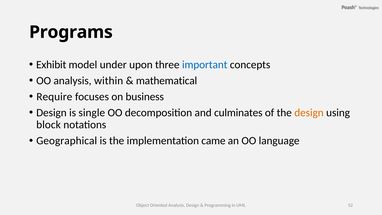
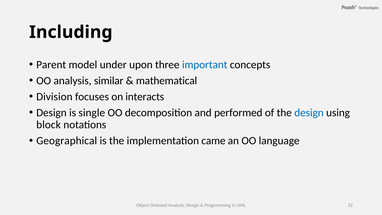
Programs: Programs -> Including
Exhibit: Exhibit -> Parent
within: within -> similar
Require: Require -> Division
business: business -> interacts
culminates: culminates -> performed
design at (309, 113) colour: orange -> blue
